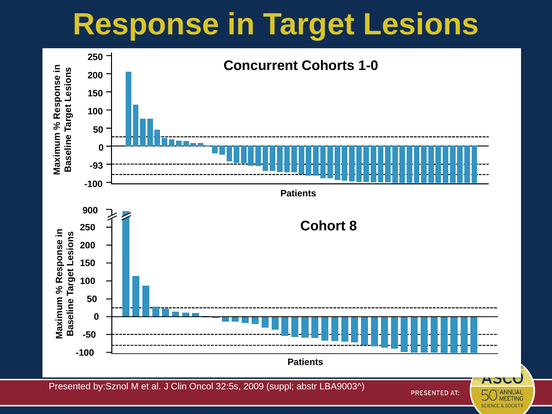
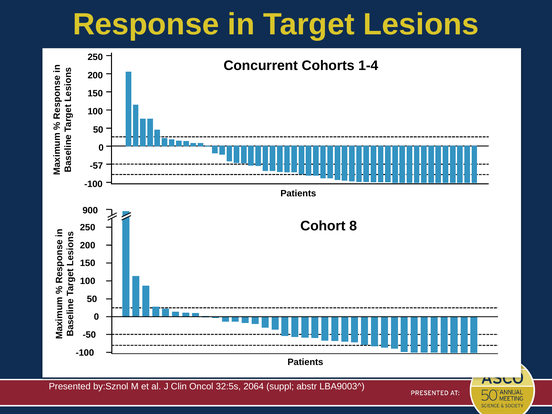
1-0: 1-0 -> 1-4
-93: -93 -> -57
2009: 2009 -> 2064
